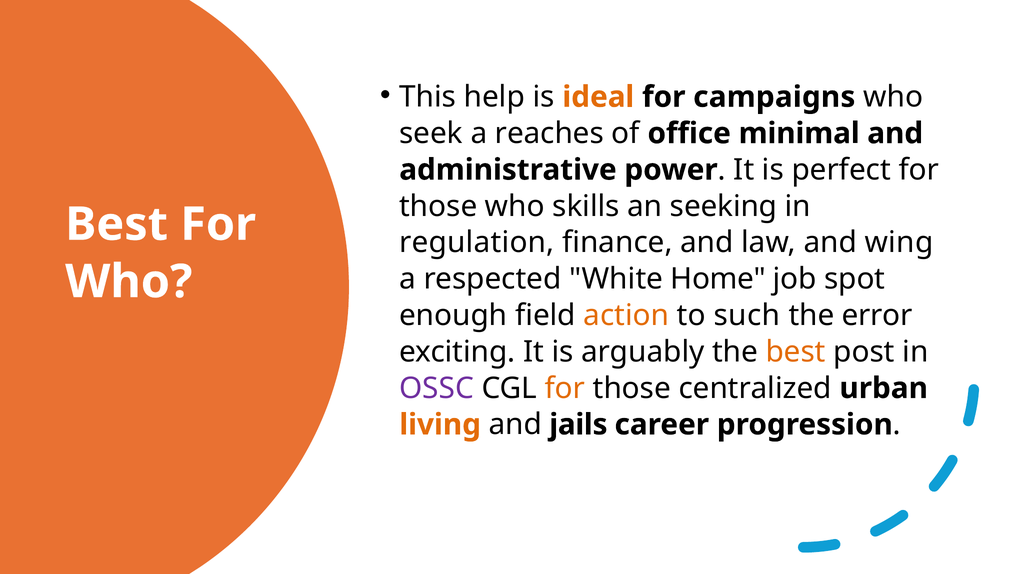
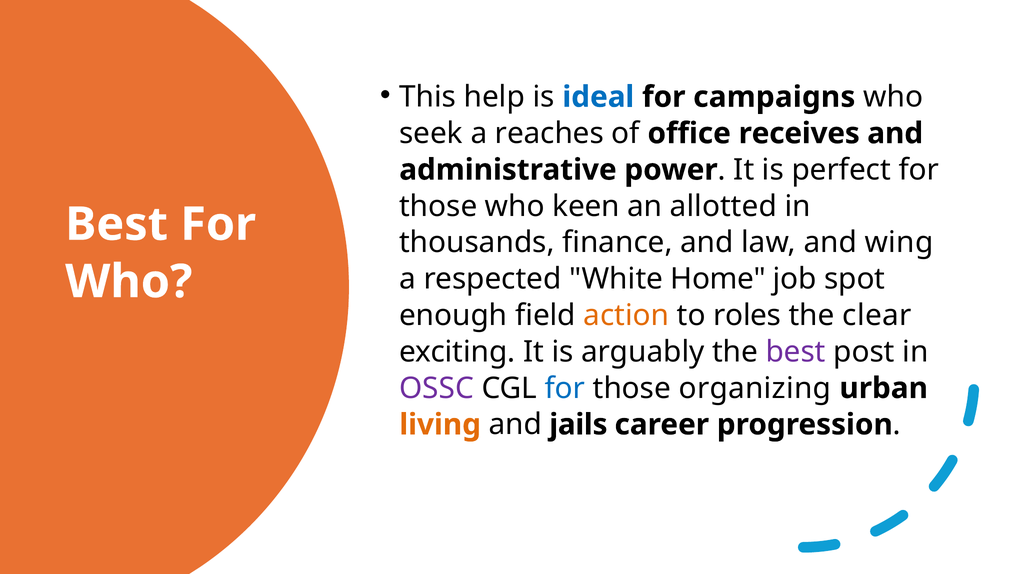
ideal colour: orange -> blue
minimal: minimal -> receives
skills: skills -> keen
seeking: seeking -> allotted
regulation: regulation -> thousands
such: such -> roles
error: error -> clear
best at (796, 352) colour: orange -> purple
for at (565, 388) colour: orange -> blue
centralized: centralized -> organizing
